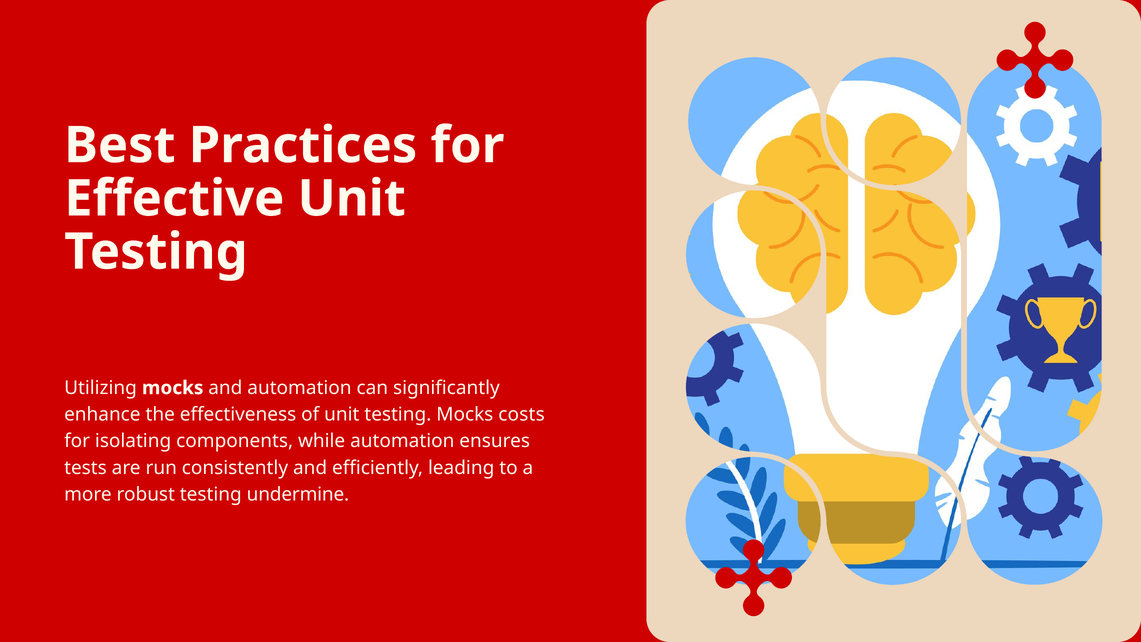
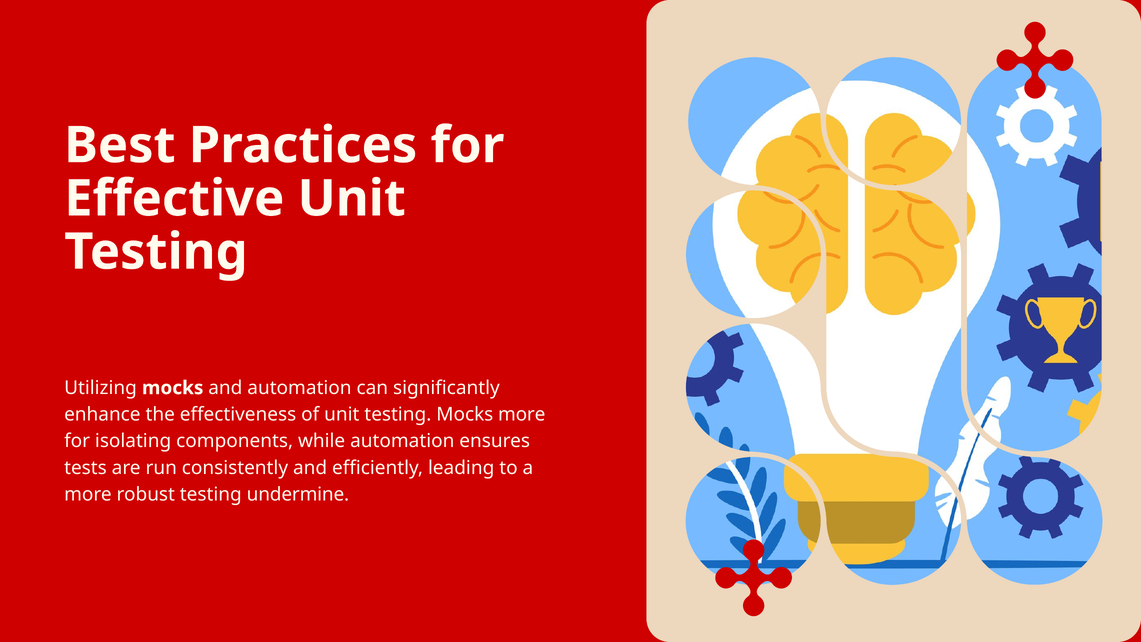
Mocks costs: costs -> more
